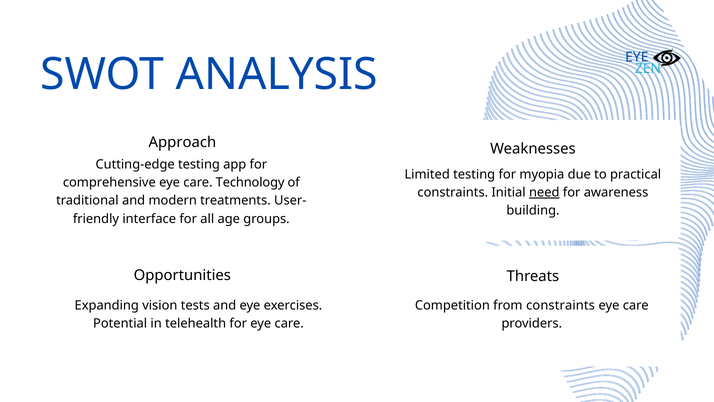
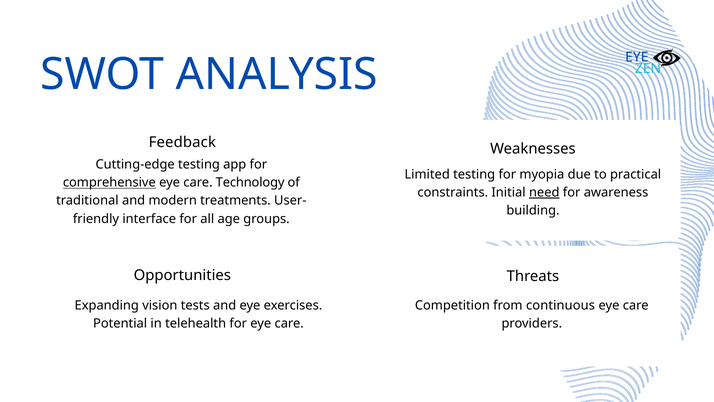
Approach: Approach -> Feedback
comprehensive underline: none -> present
from constraints: constraints -> continuous
